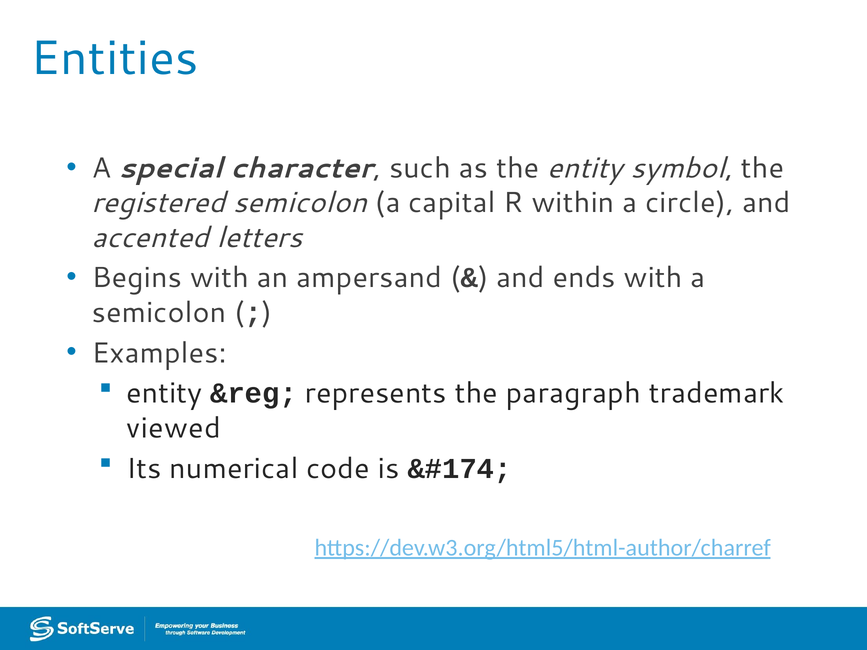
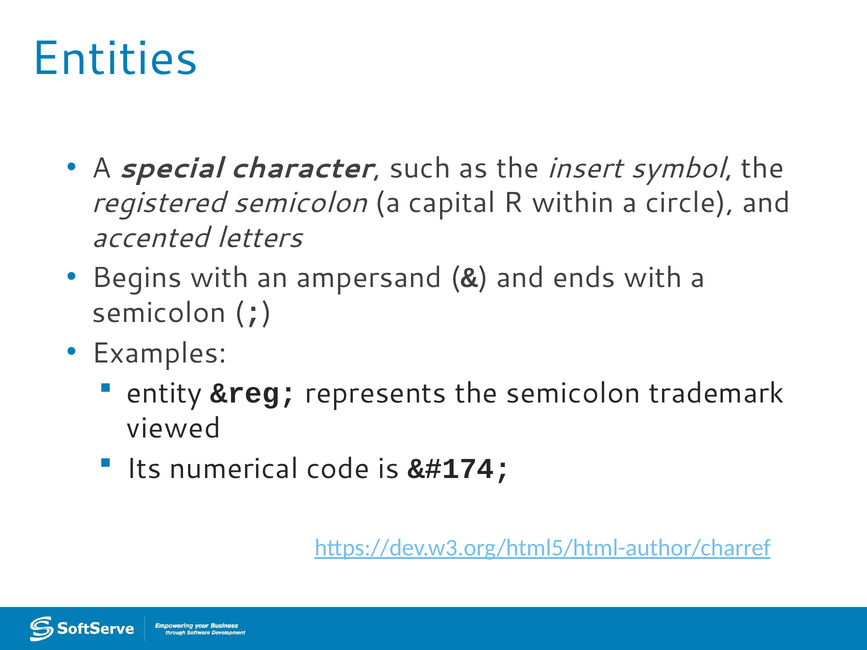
the entity: entity -> insert
the paragraph: paragraph -> semicolon
